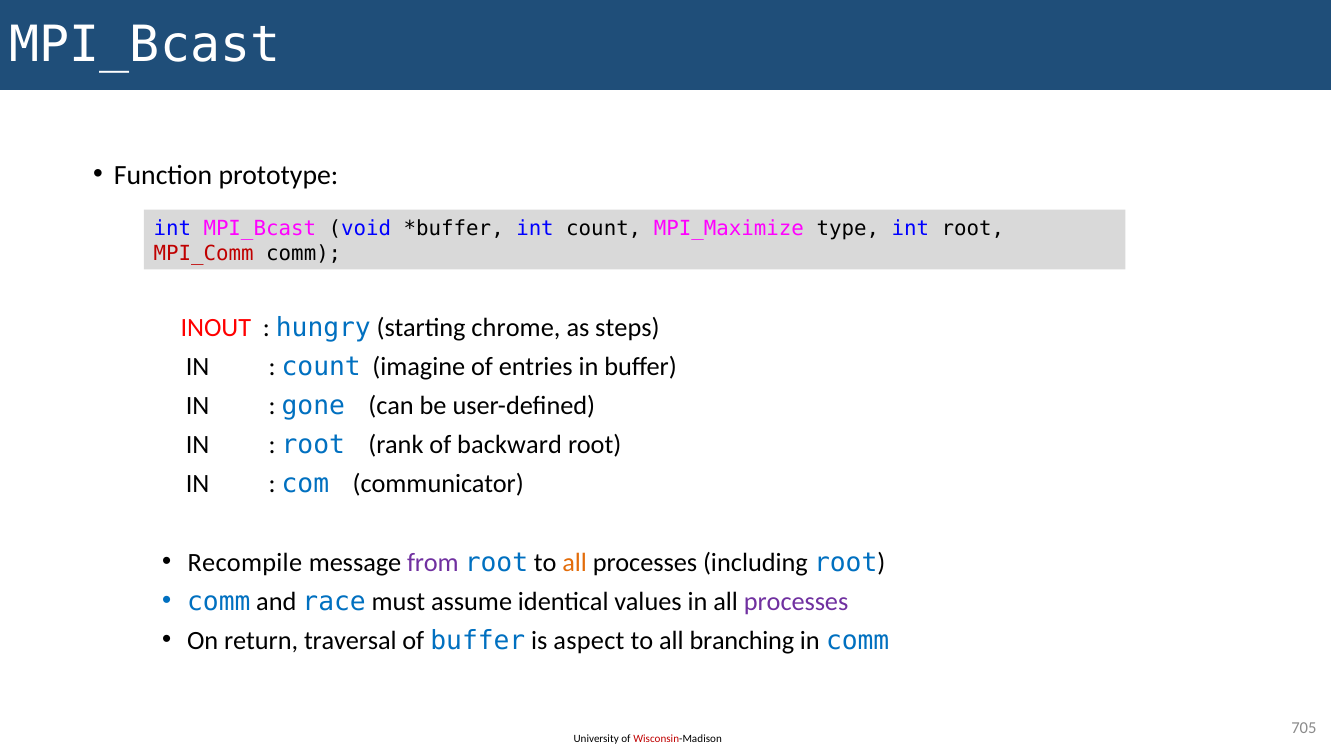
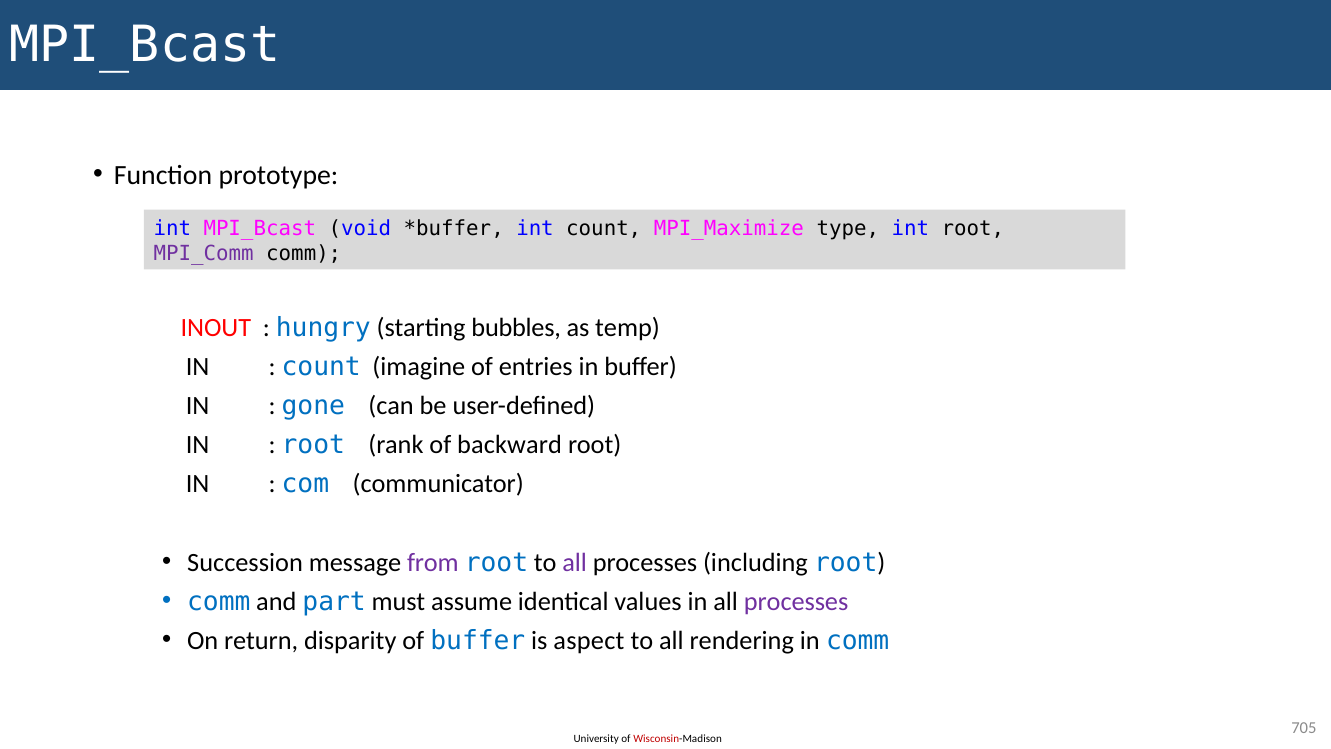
MPI_Comm colour: red -> purple
chrome: chrome -> bubbles
steps: steps -> temp
Recompile: Recompile -> Succession
all at (575, 562) colour: orange -> purple
race: race -> part
traversal: traversal -> disparity
branching: branching -> rendering
